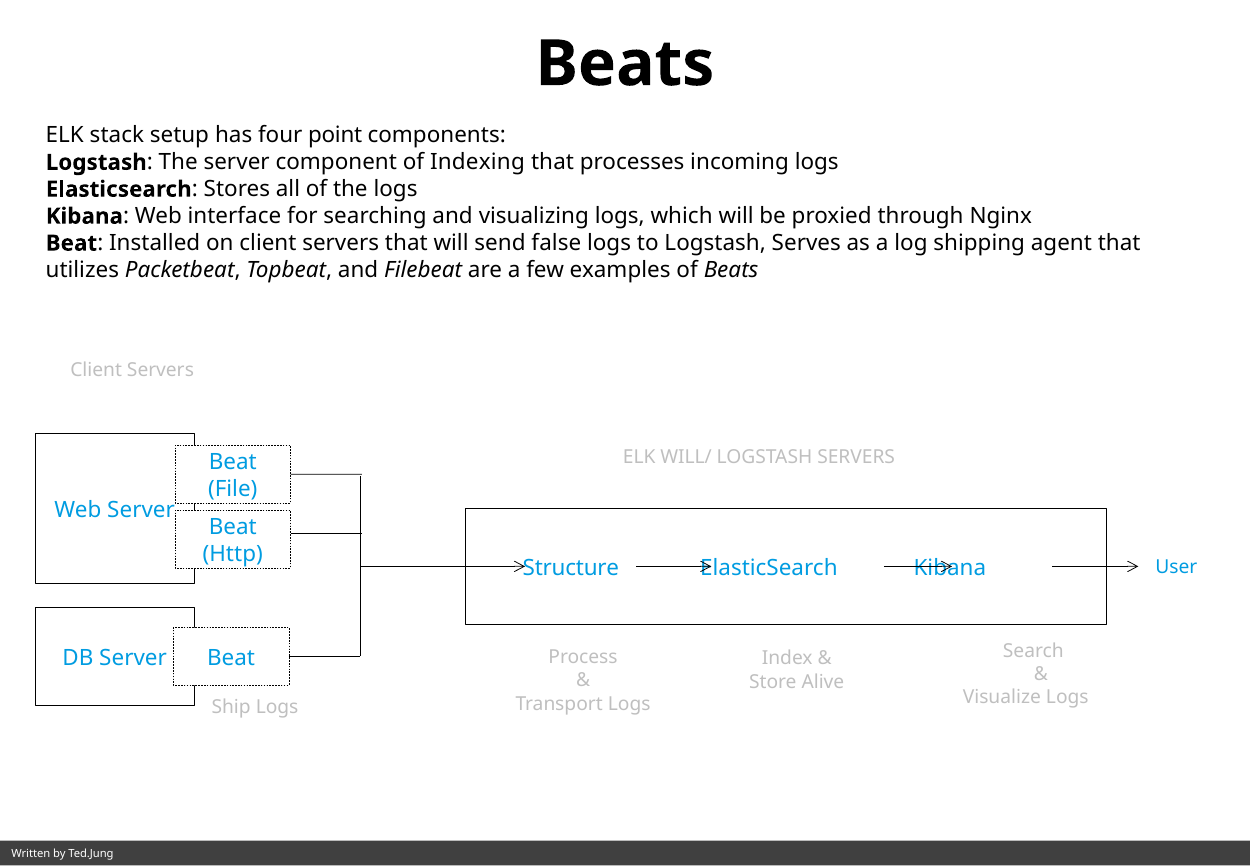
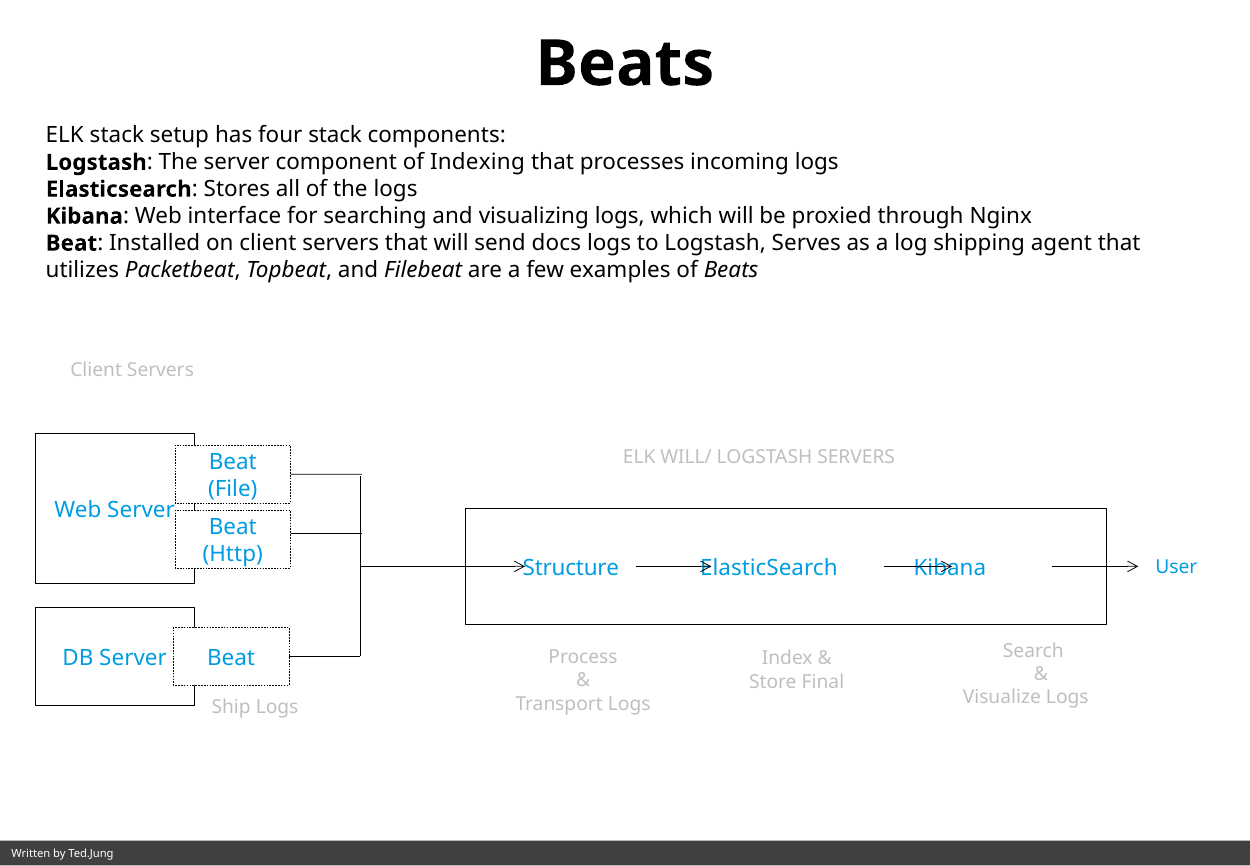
four point: point -> stack
false: false -> docs
Alive: Alive -> Final
